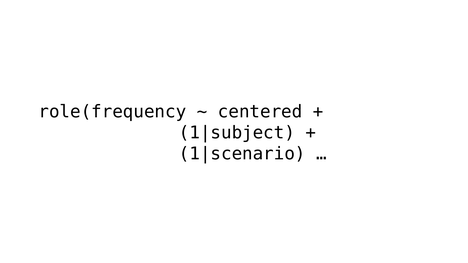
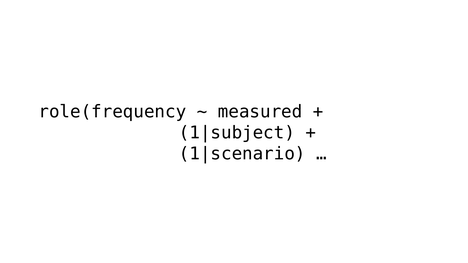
centered: centered -> measured
